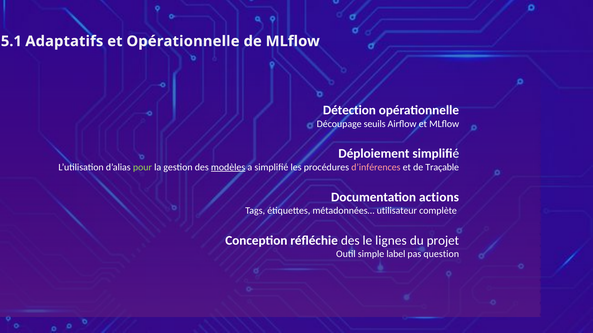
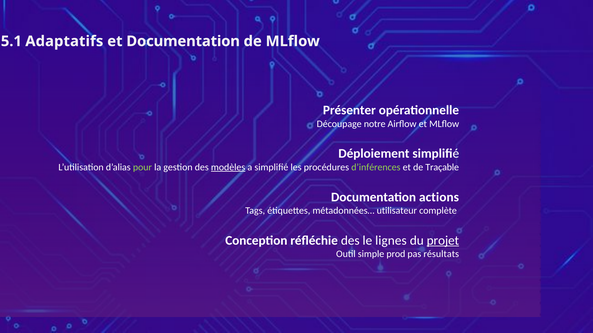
et Opérationnelle: Opérationnelle -> Documentation
Détection: Détection -> Présenter
seuils: seuils -> notre
d’inférences colour: pink -> light green
projet underline: none -> present
label: label -> prod
question: question -> résultats
